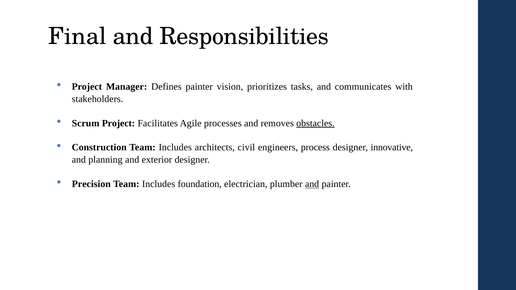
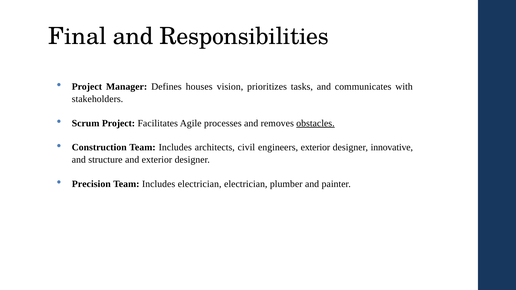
Defines painter: painter -> houses
engineers process: process -> exterior
planning: planning -> structure
Includes foundation: foundation -> electrician
and at (312, 184) underline: present -> none
